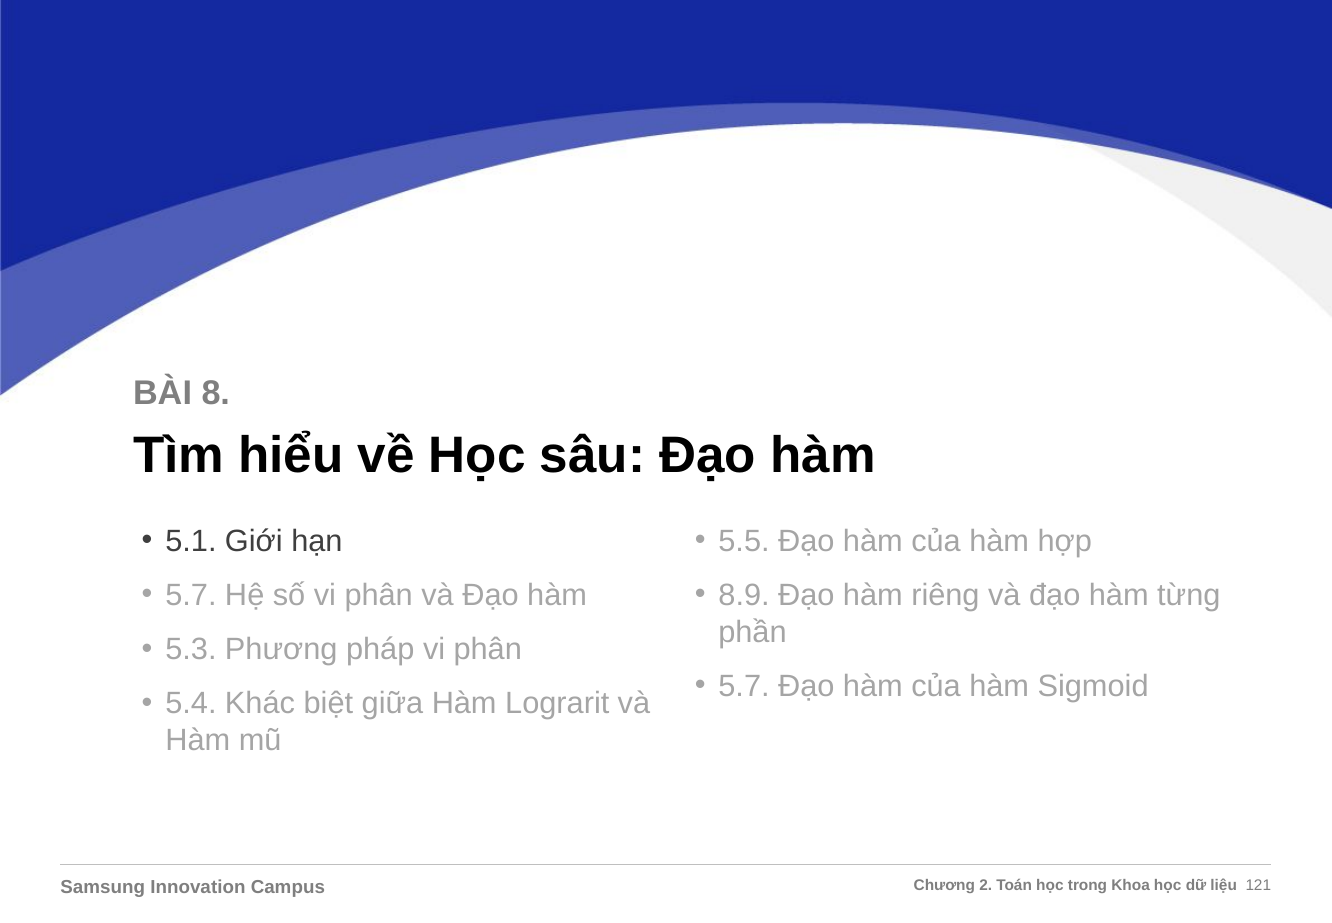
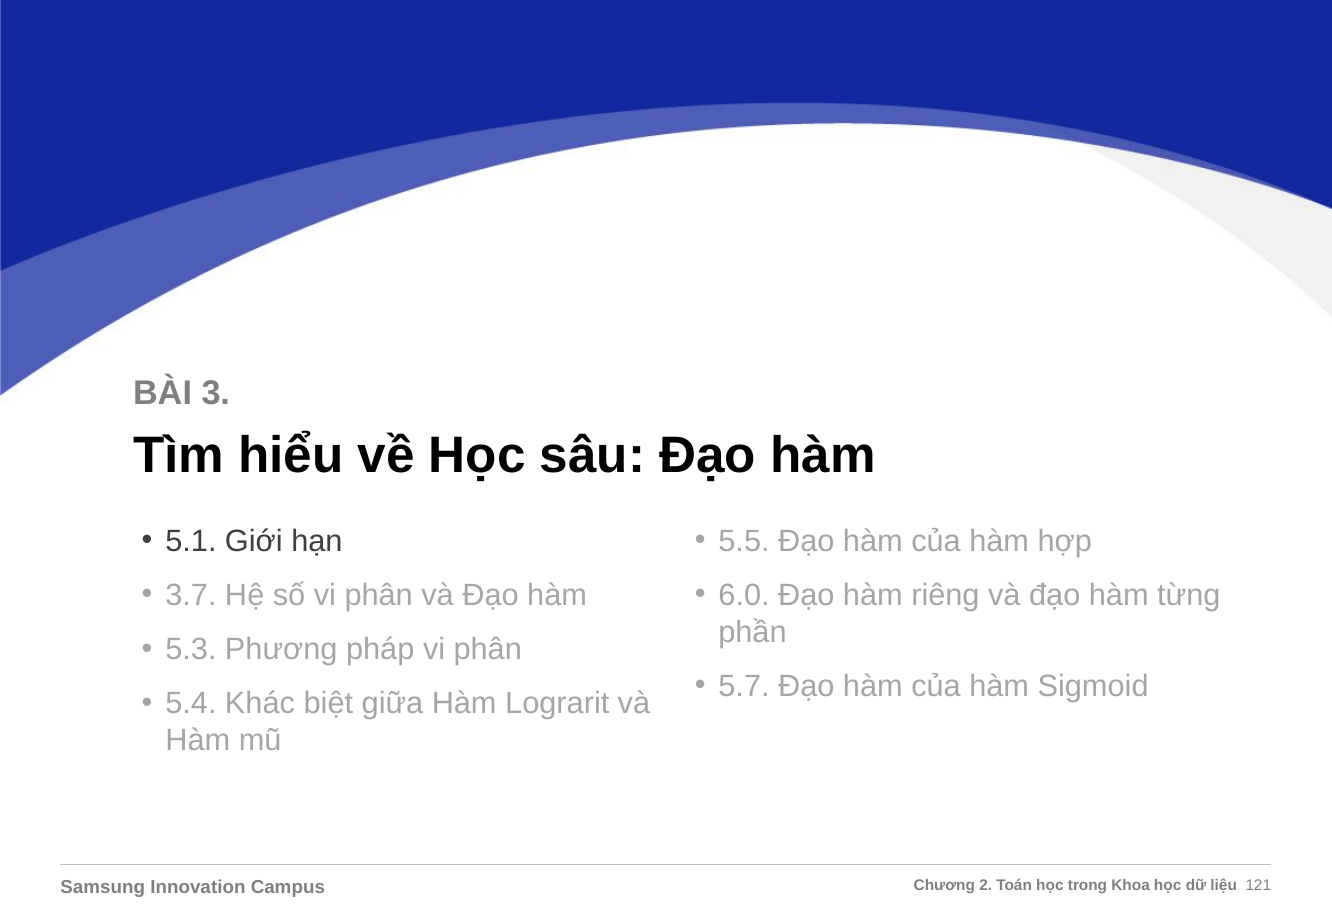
8: 8 -> 3
8.9: 8.9 -> 6.0
5.7 at (191, 595): 5.7 -> 3.7
